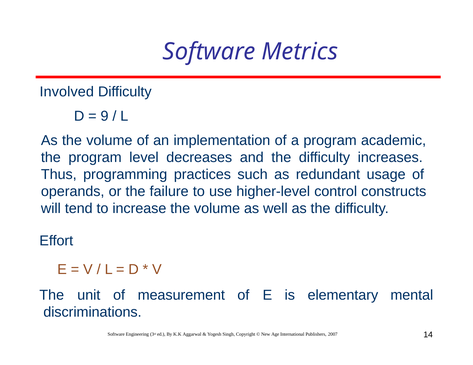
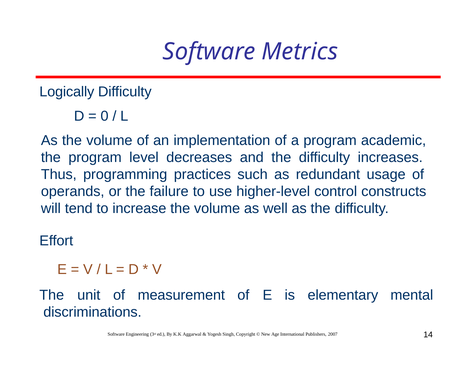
Involved: Involved -> Logically
9: 9 -> 0
